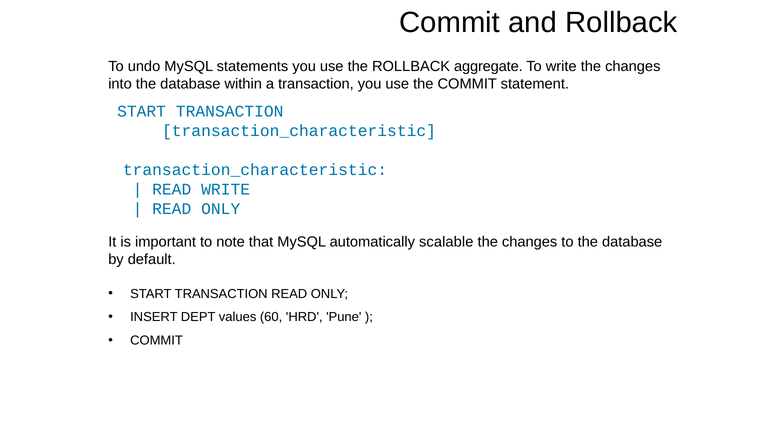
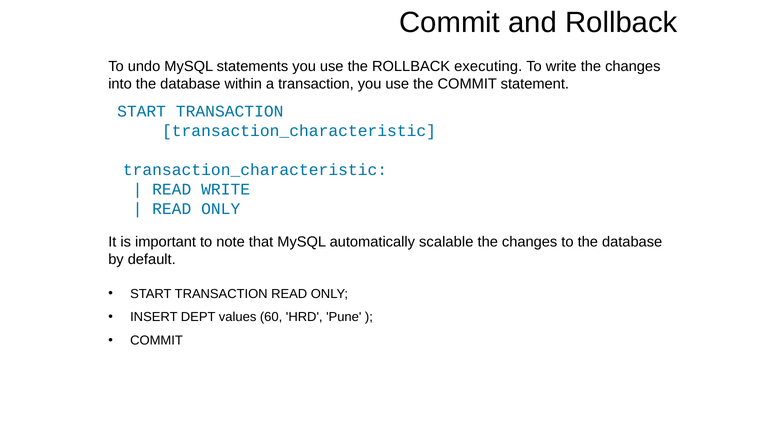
aggregate: aggregate -> executing
